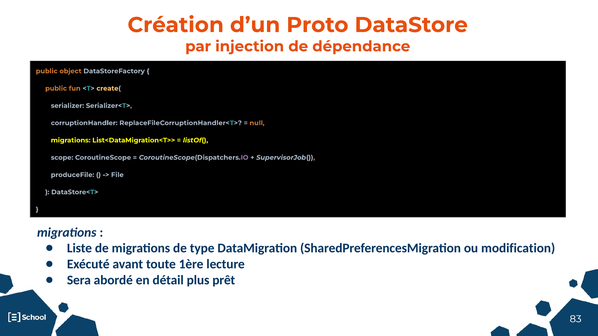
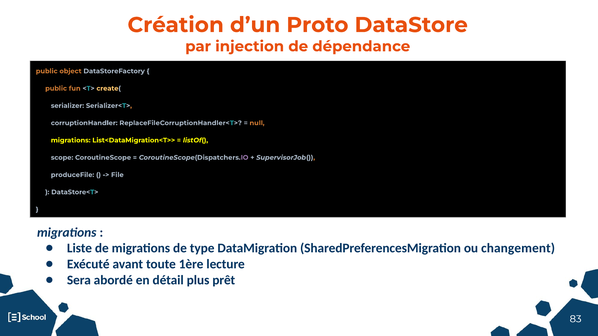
modification: modification -> changement
